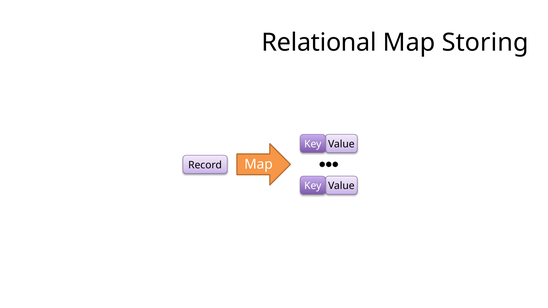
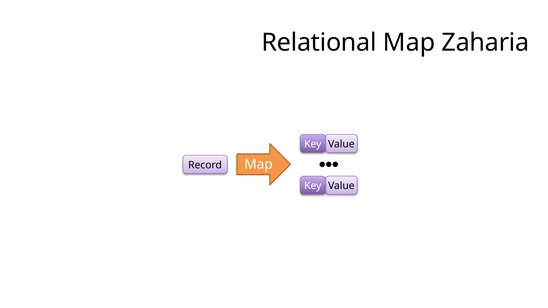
Storing: Storing -> Zaharia
